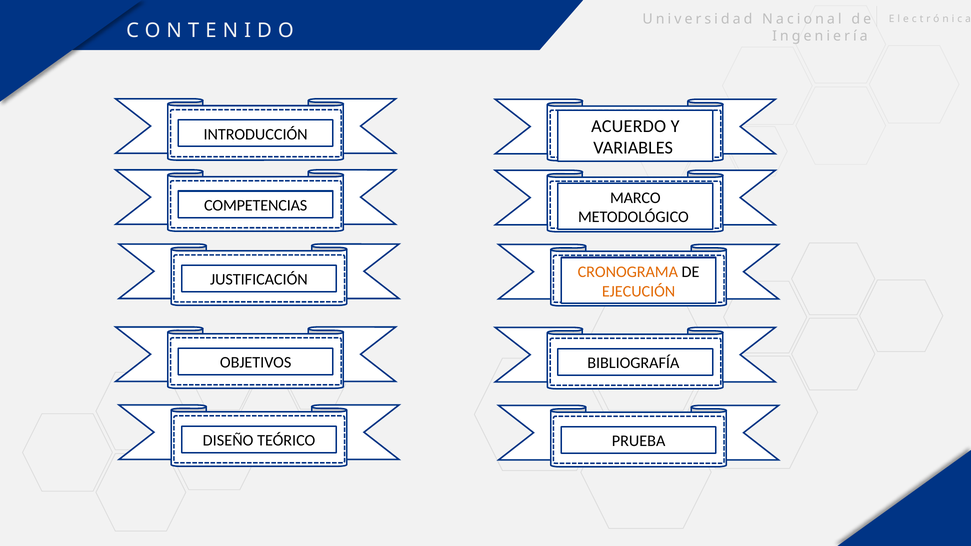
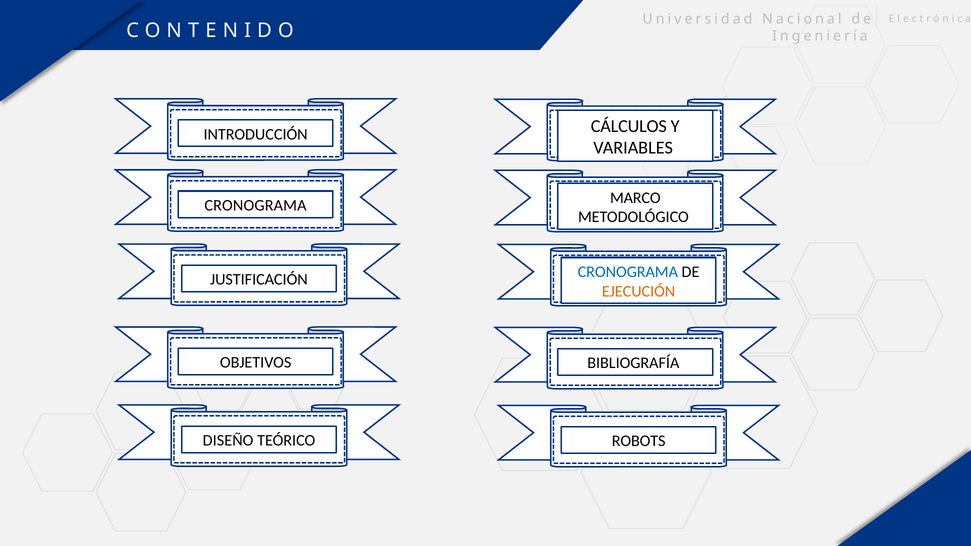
ACUERDO: ACUERDO -> CÁLCULOS
COMPETENCIAS at (256, 205): COMPETENCIAS -> CRONOGRAMA
CRONOGRAMA at (628, 272) colour: orange -> blue
PRUEBA: PRUEBA -> ROBOTS
